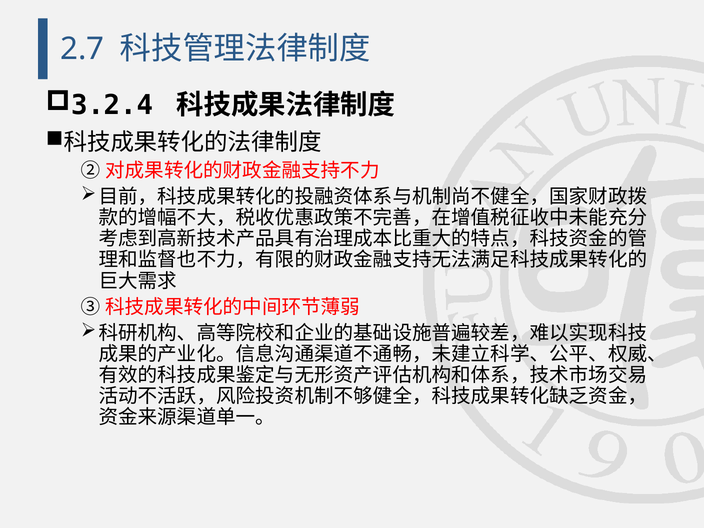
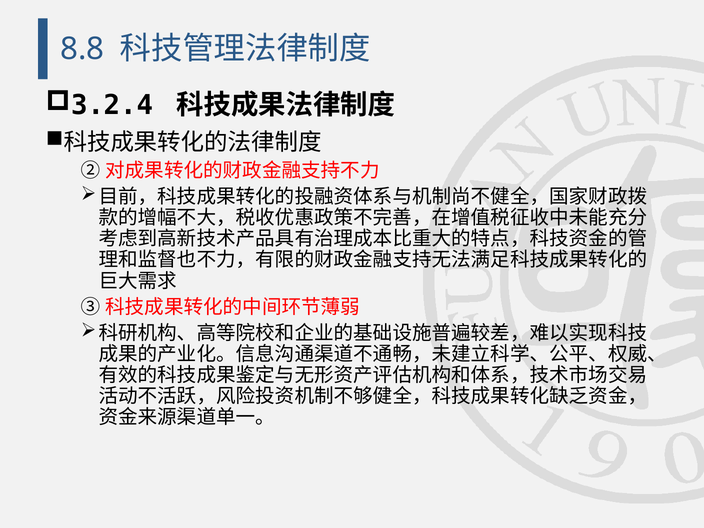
2.7: 2.7 -> 8.8
